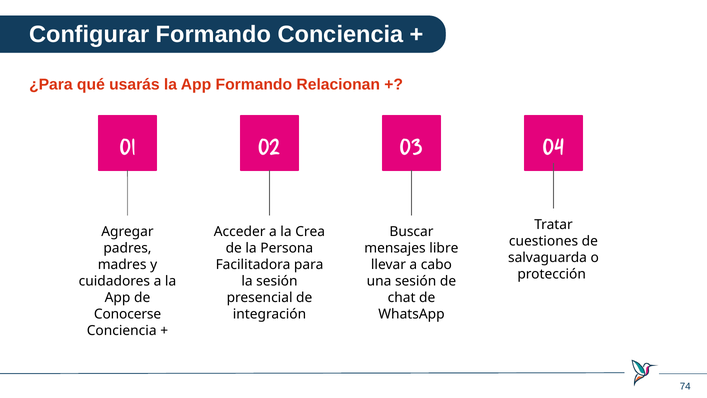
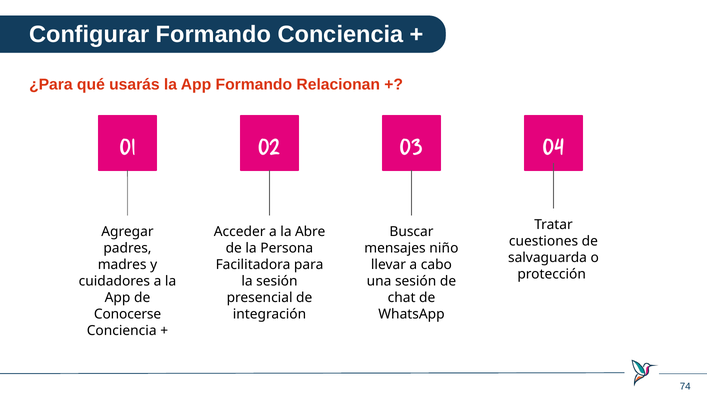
Crea: Crea -> Abre
libre: libre -> niño
